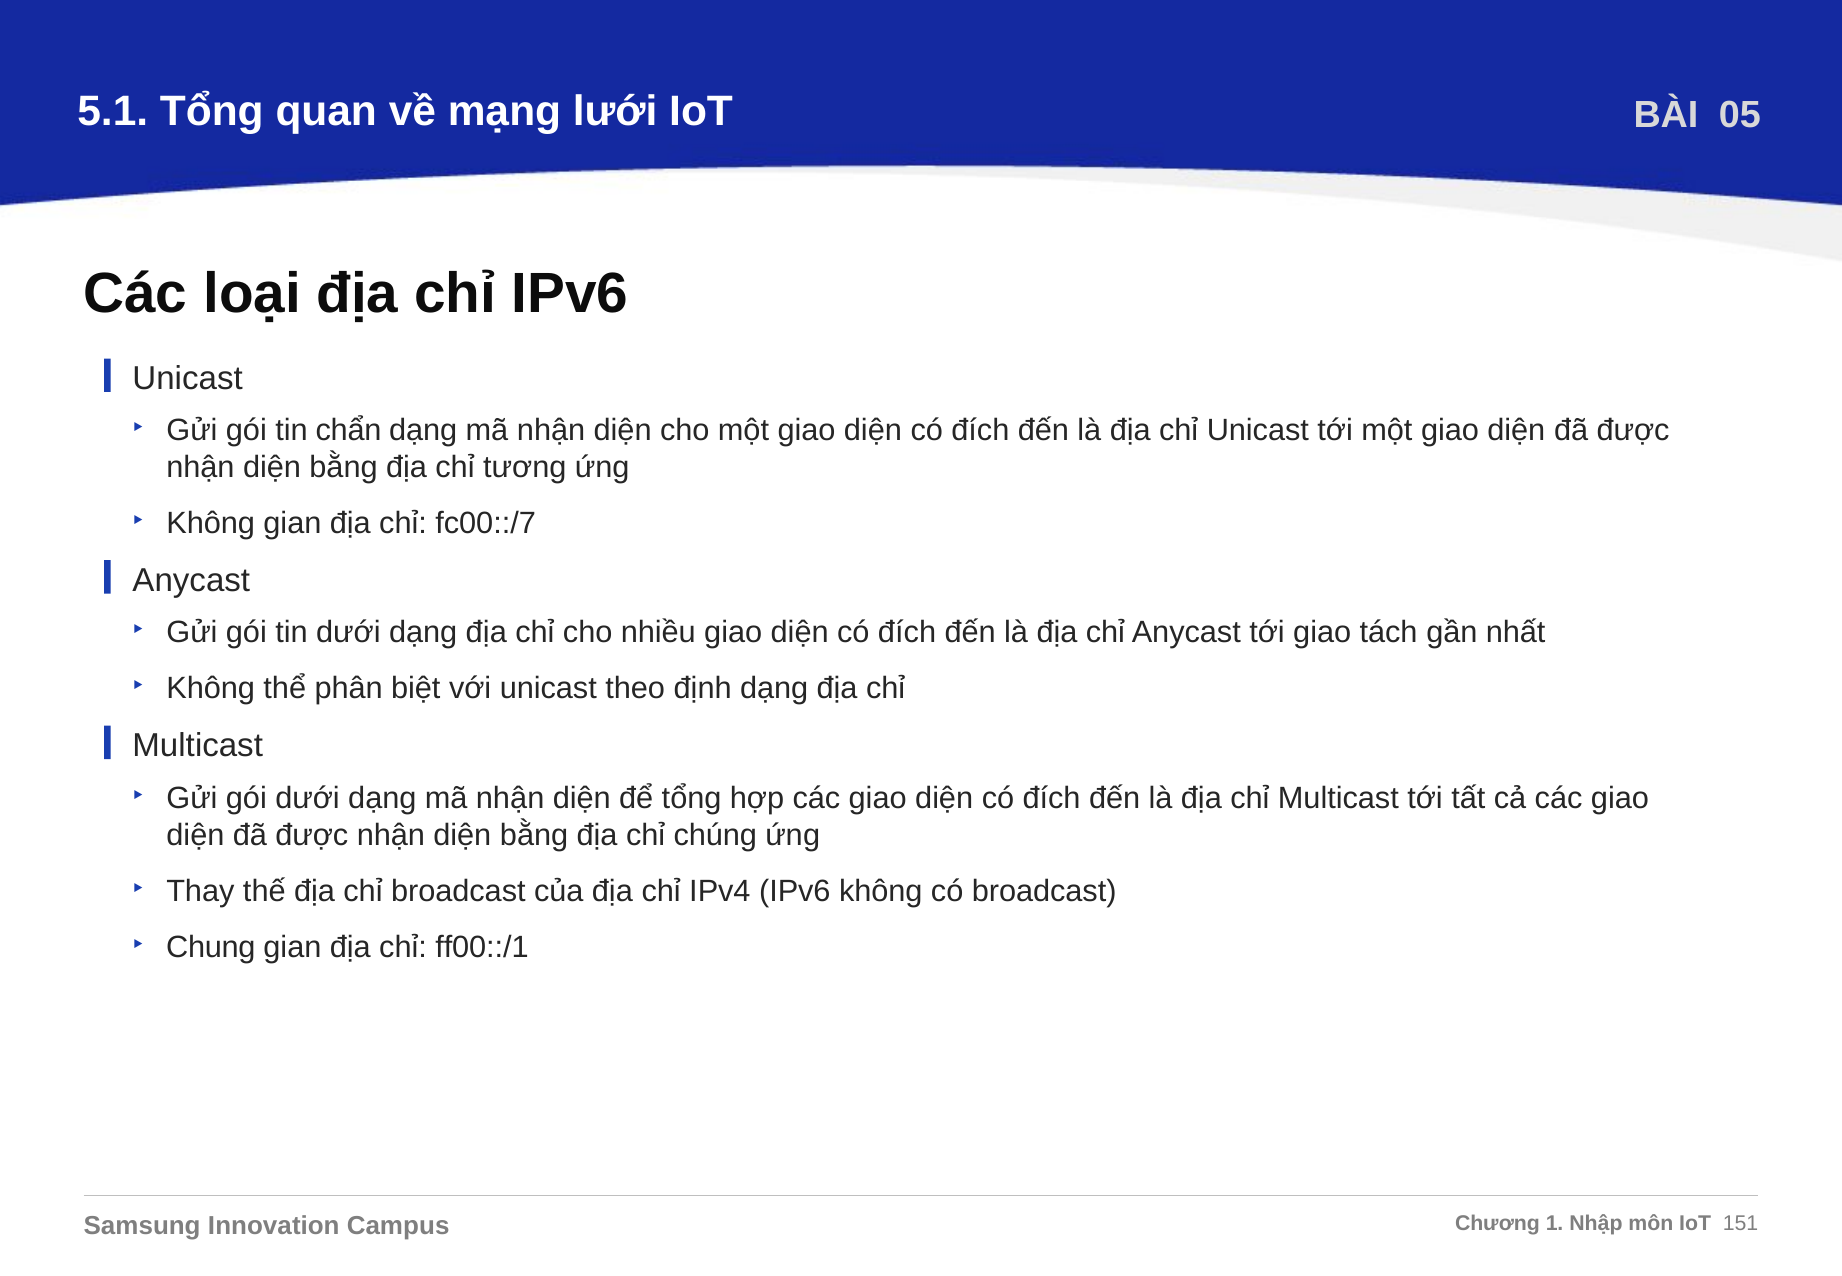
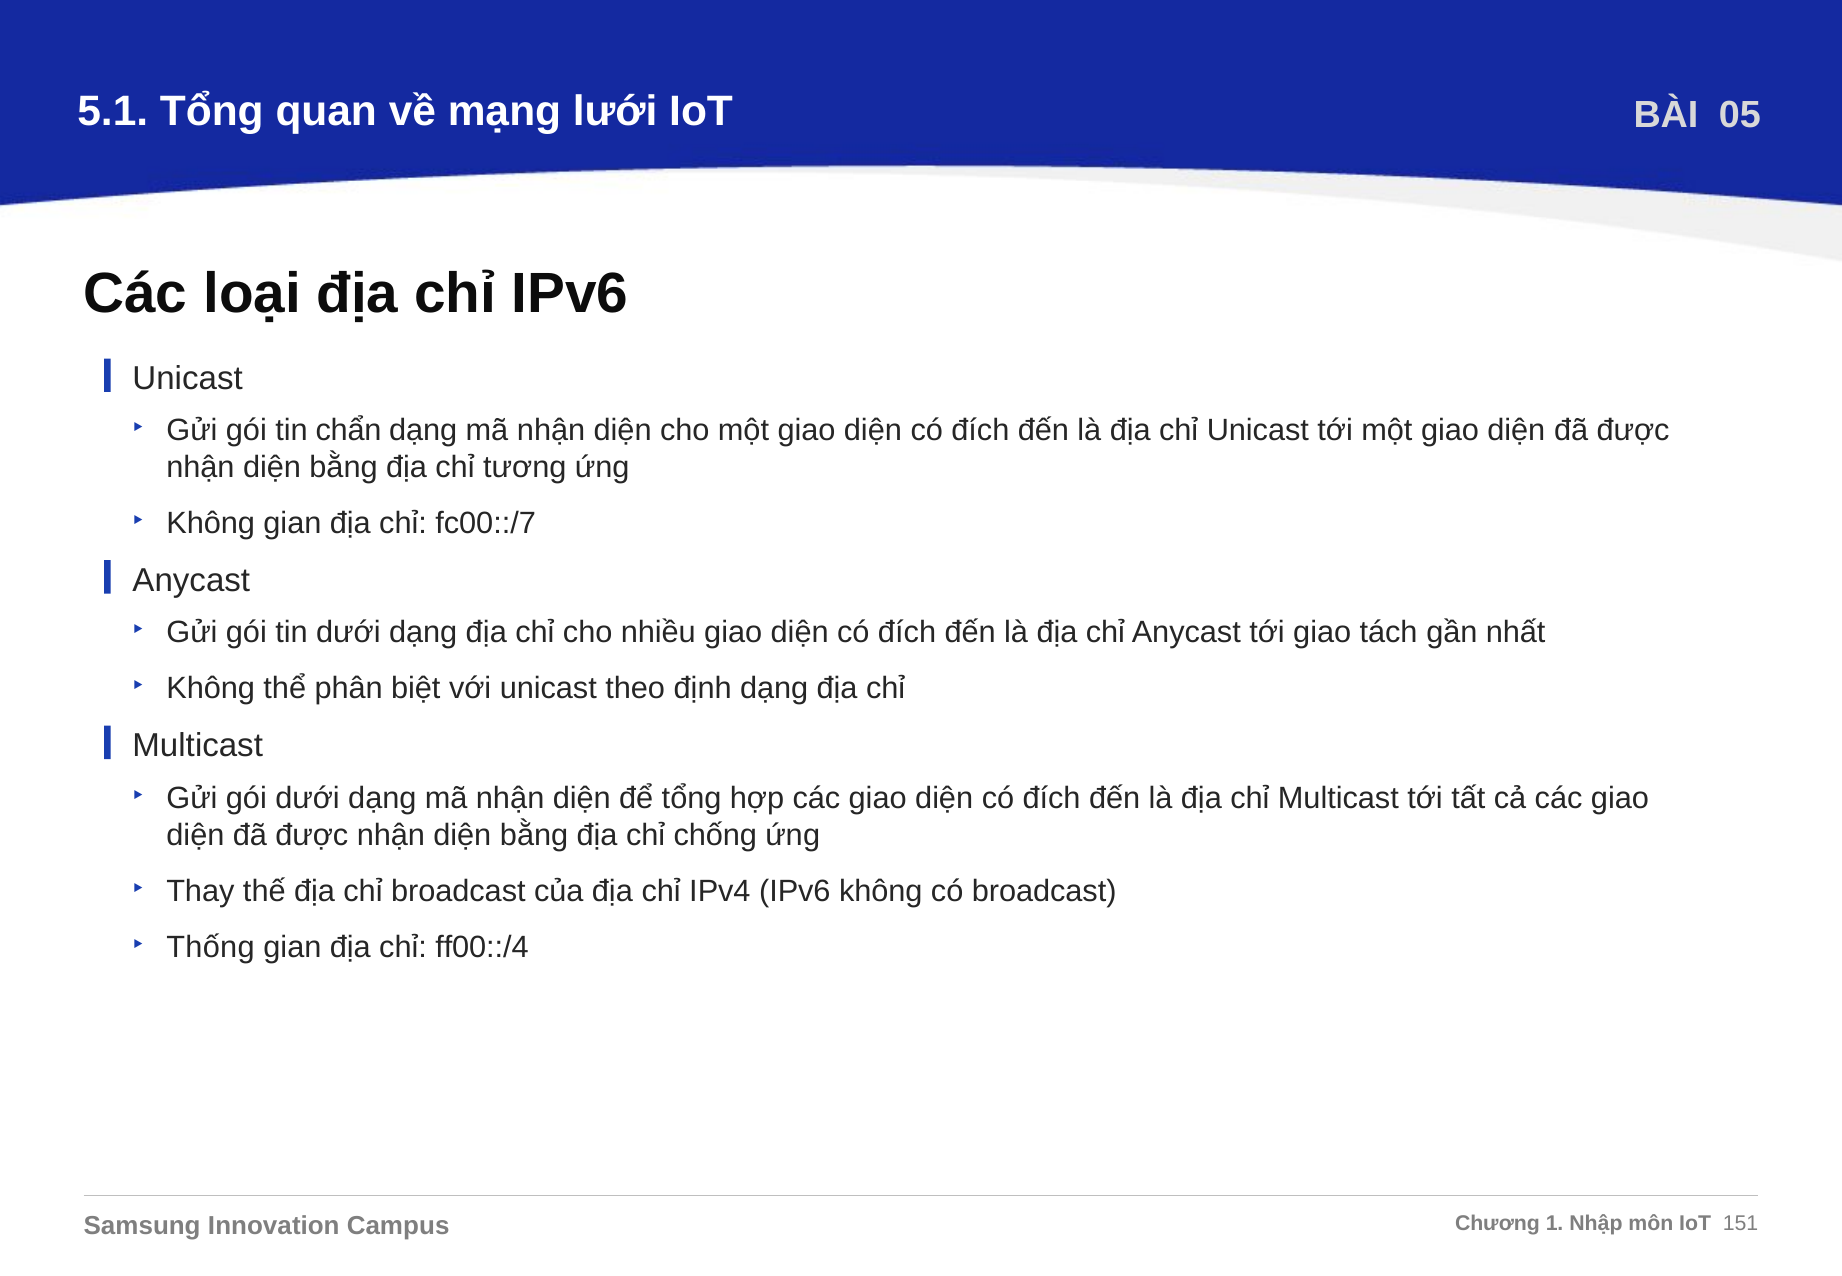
chúng: chúng -> chống
Chung: Chung -> Thống
ff00::/1: ff00::/1 -> ff00::/4
